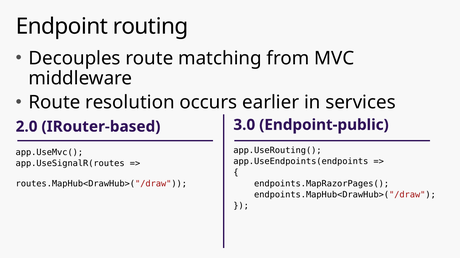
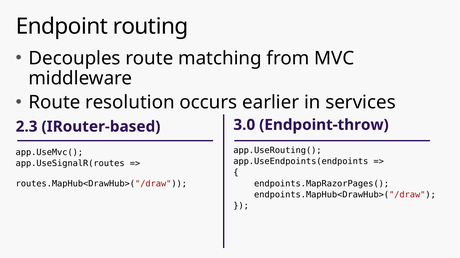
Endpoint-public: Endpoint-public -> Endpoint-throw
2.0: 2.0 -> 2.3
